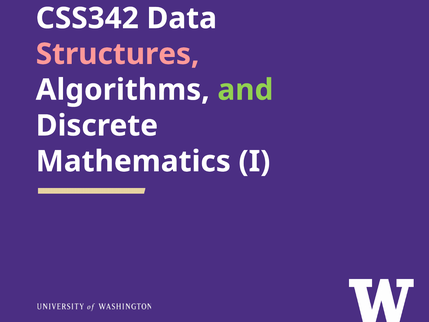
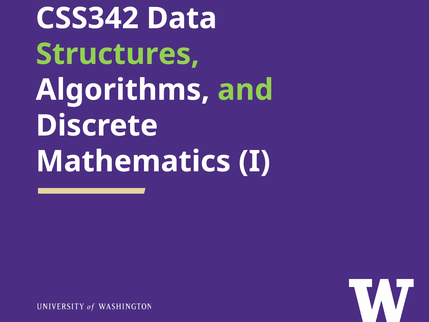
Structures colour: pink -> light green
